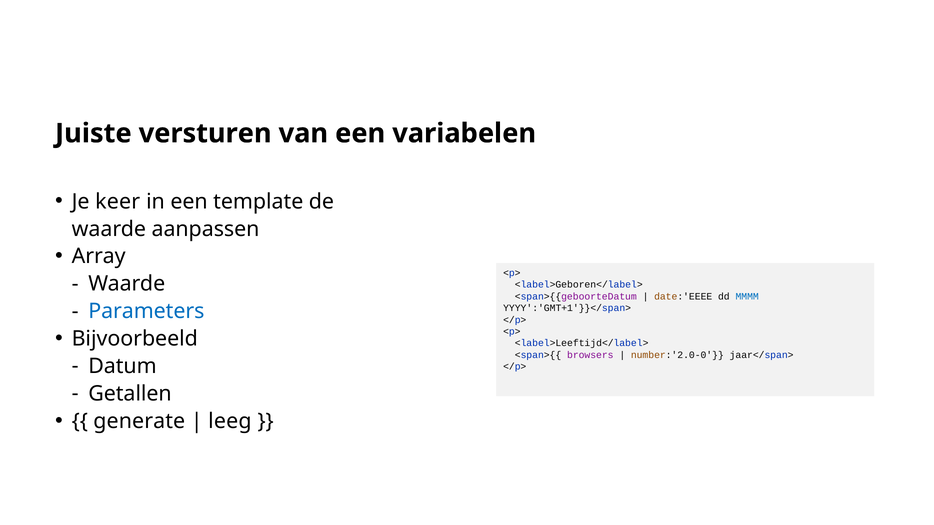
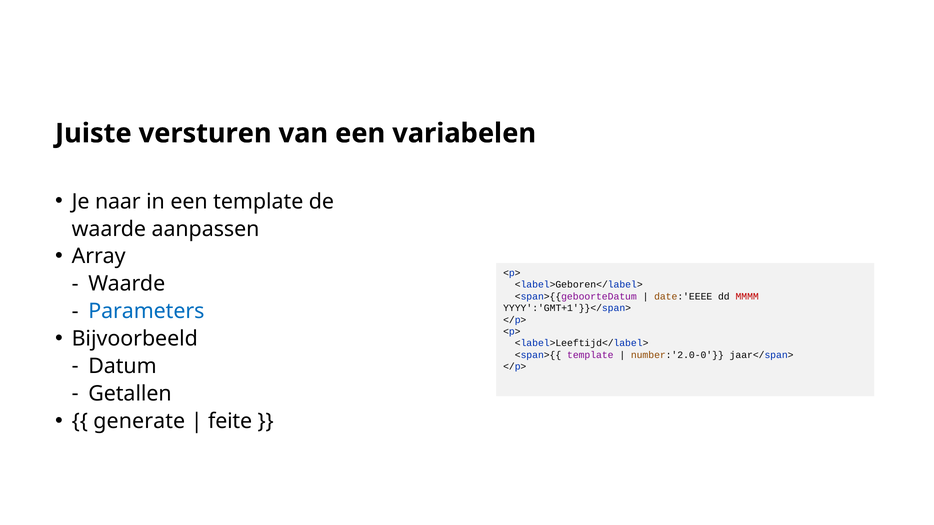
keer: keer -> naar
MMMM colour: blue -> red
<span>{{ browsers: browsers -> template
leeg: leeg -> feite
